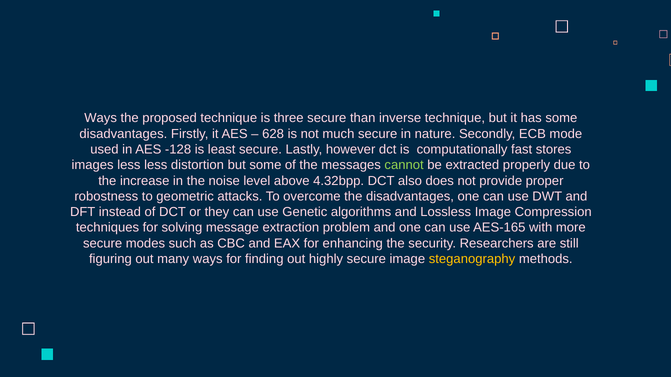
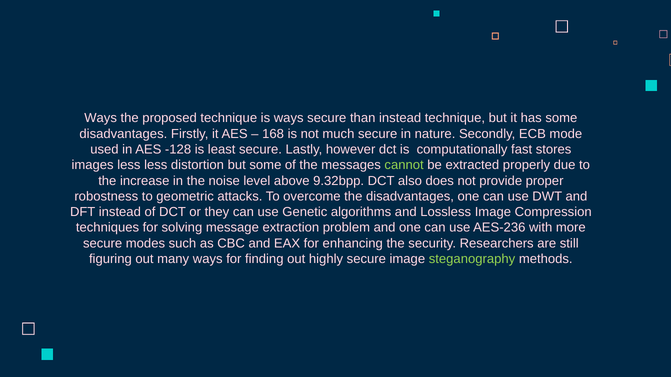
is three: three -> ways
than inverse: inverse -> instead
628: 628 -> 168
4.32bpp: 4.32bpp -> 9.32bpp
AES-165: AES-165 -> AES-236
steganography colour: yellow -> light green
